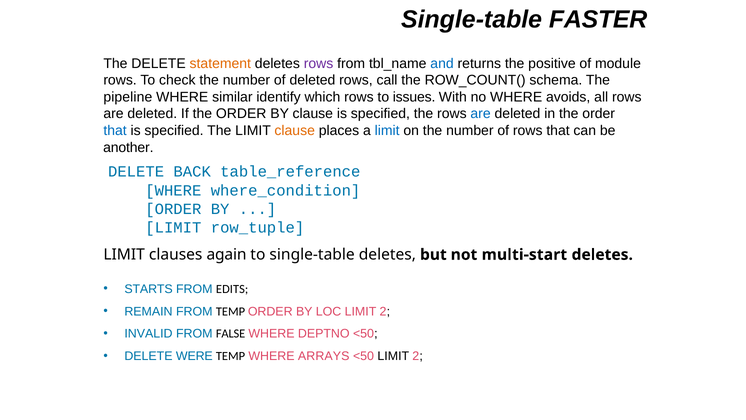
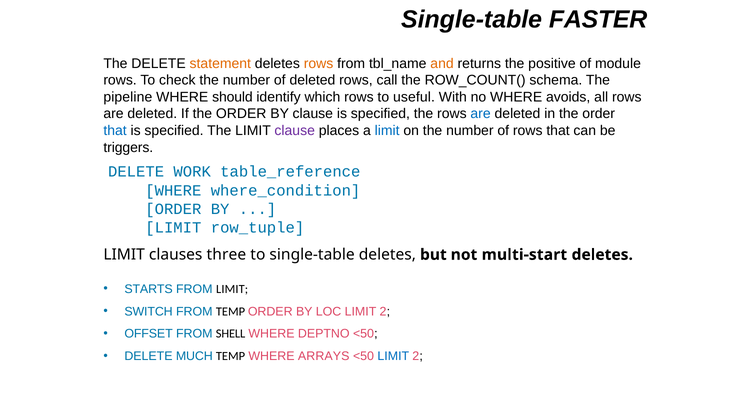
rows at (319, 63) colour: purple -> orange
and colour: blue -> orange
similar: similar -> should
issues: issues -> useful
clause at (295, 131) colour: orange -> purple
another: another -> triggers
BACK: BACK -> WORK
again: again -> three
FROM EDITS: EDITS -> LIMIT
REMAIN: REMAIN -> SWITCH
INVALID: INVALID -> OFFSET
FALSE: FALSE -> SHELL
WERE: WERE -> MUCH
LIMIT at (393, 356) colour: black -> blue
